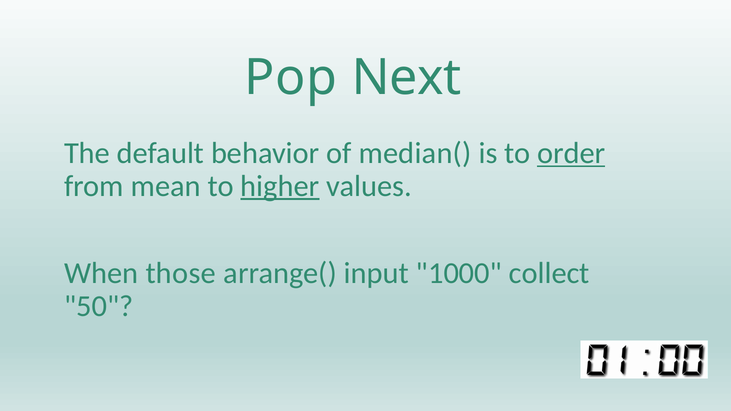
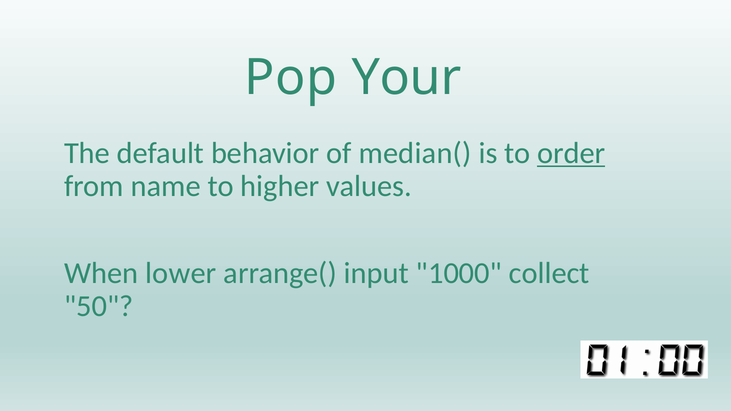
Next: Next -> Your
mean: mean -> name
higher underline: present -> none
those: those -> lower
